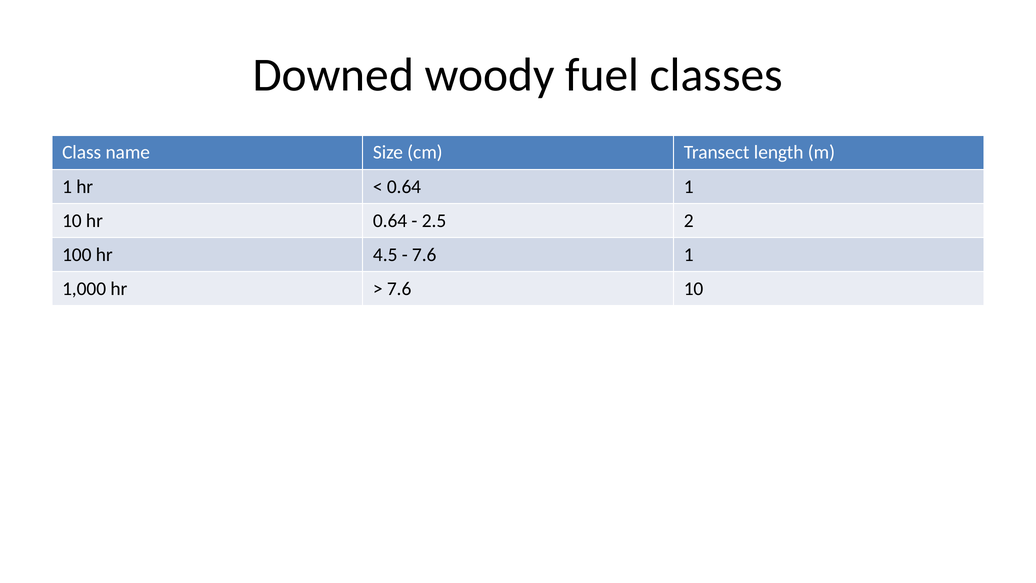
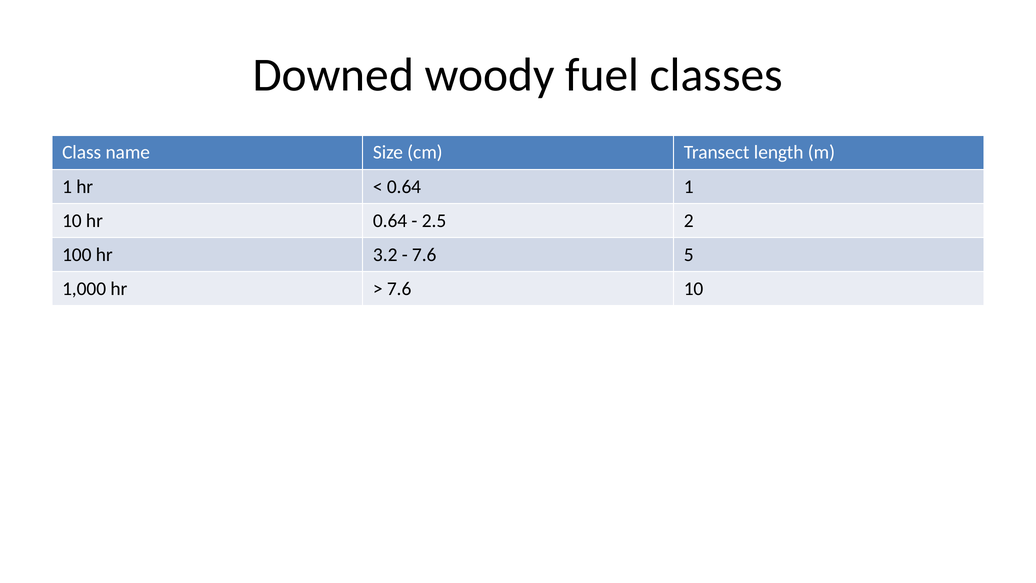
4.5: 4.5 -> 3.2
7.6 1: 1 -> 5
